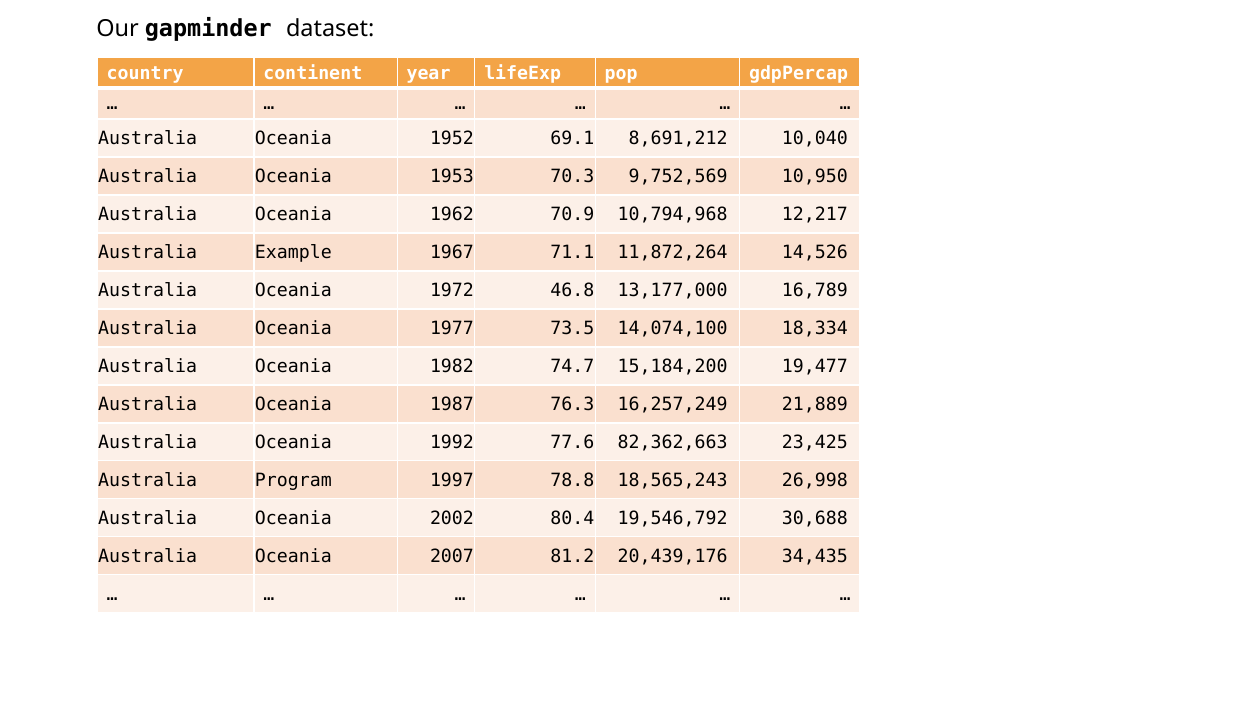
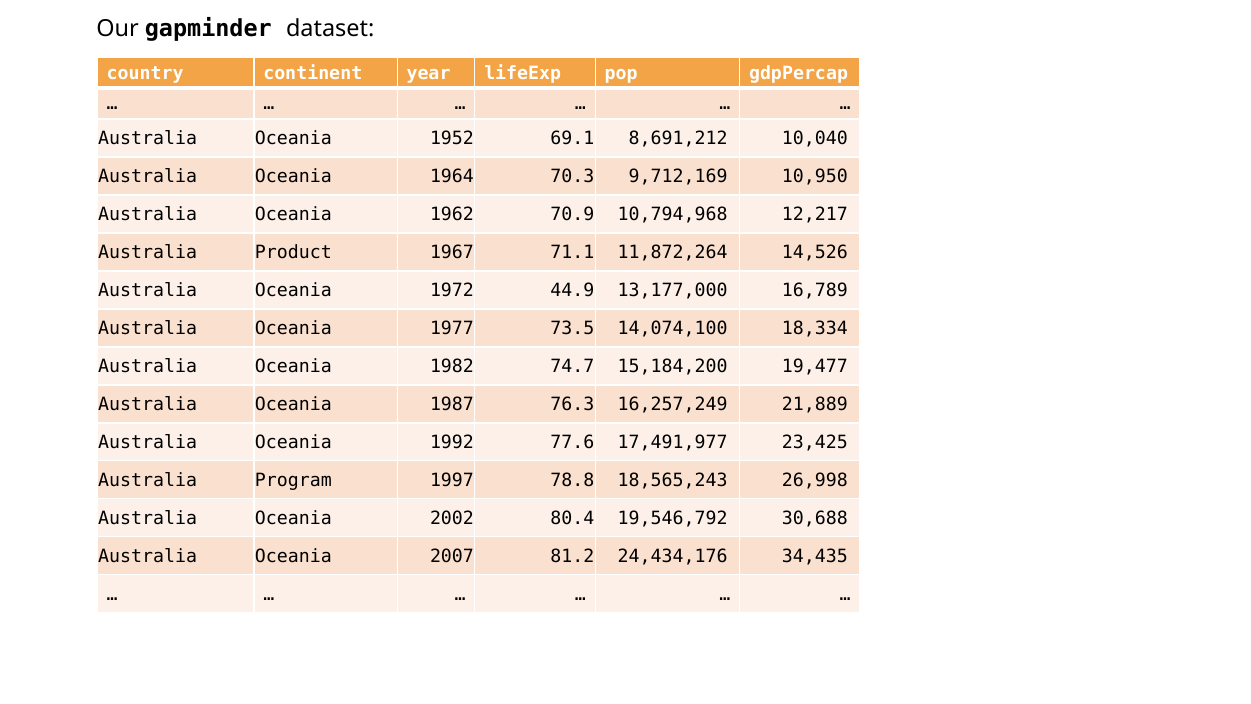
1953: 1953 -> 1964
9,752,569: 9,752,569 -> 9,712,169
Example: Example -> Product
46.8: 46.8 -> 44.9
82,362,663: 82,362,663 -> 17,491,977
20,439,176: 20,439,176 -> 24,434,176
